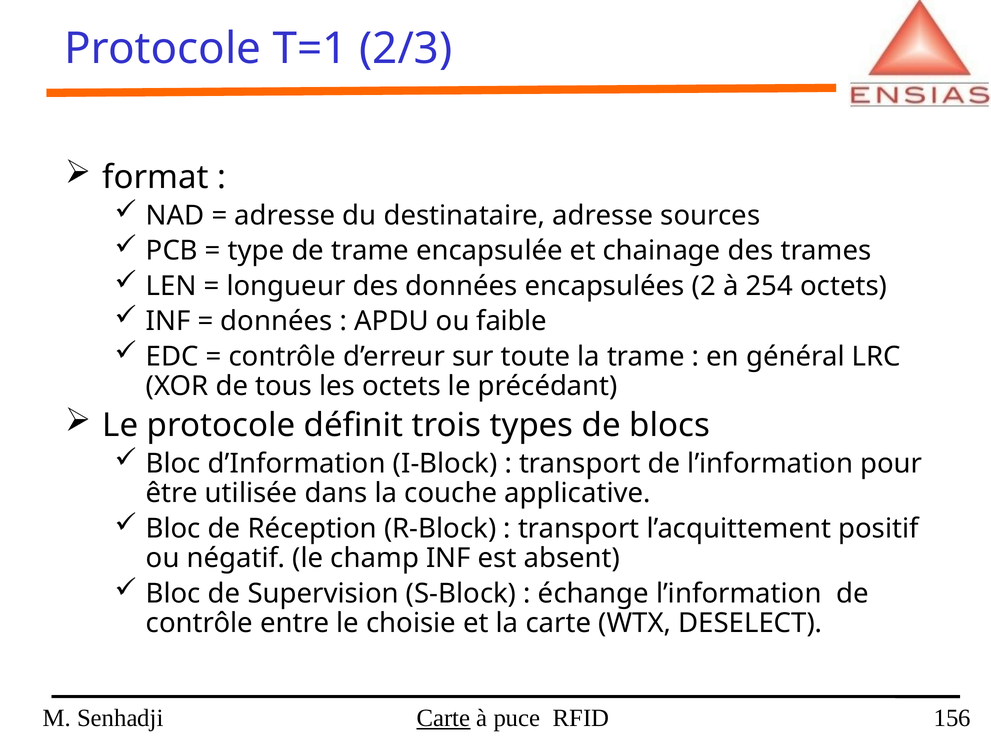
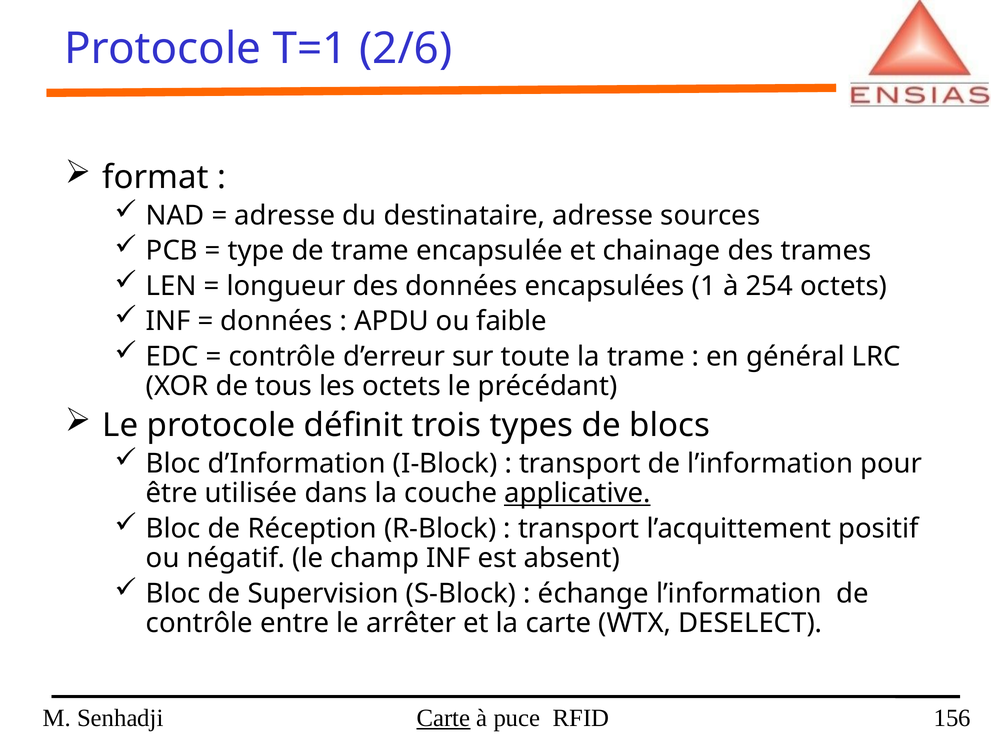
2/3: 2/3 -> 2/6
2: 2 -> 1
applicative underline: none -> present
choisie: choisie -> arrêter
